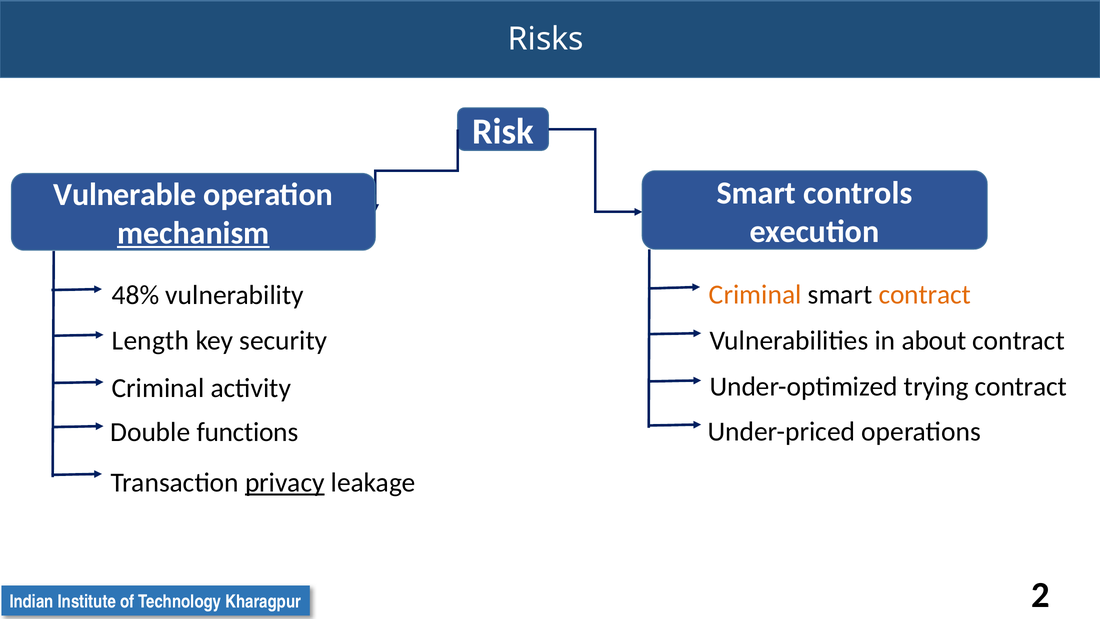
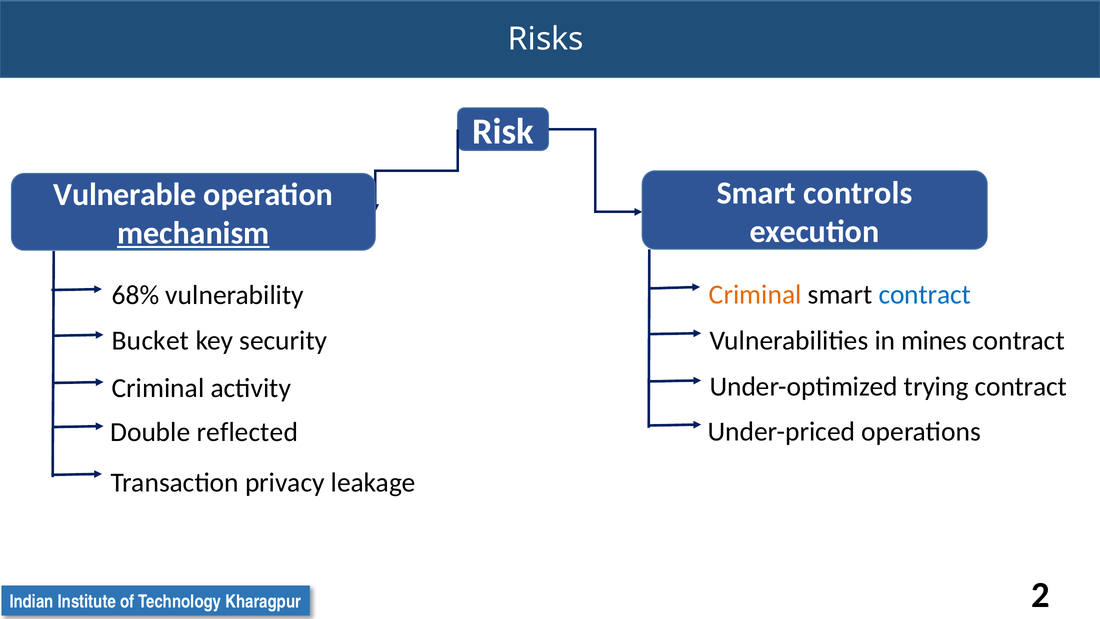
contract at (925, 295) colour: orange -> blue
48%: 48% -> 68%
Length: Length -> Bucket
about: about -> mines
functions: functions -> reflected
privacy underline: present -> none
